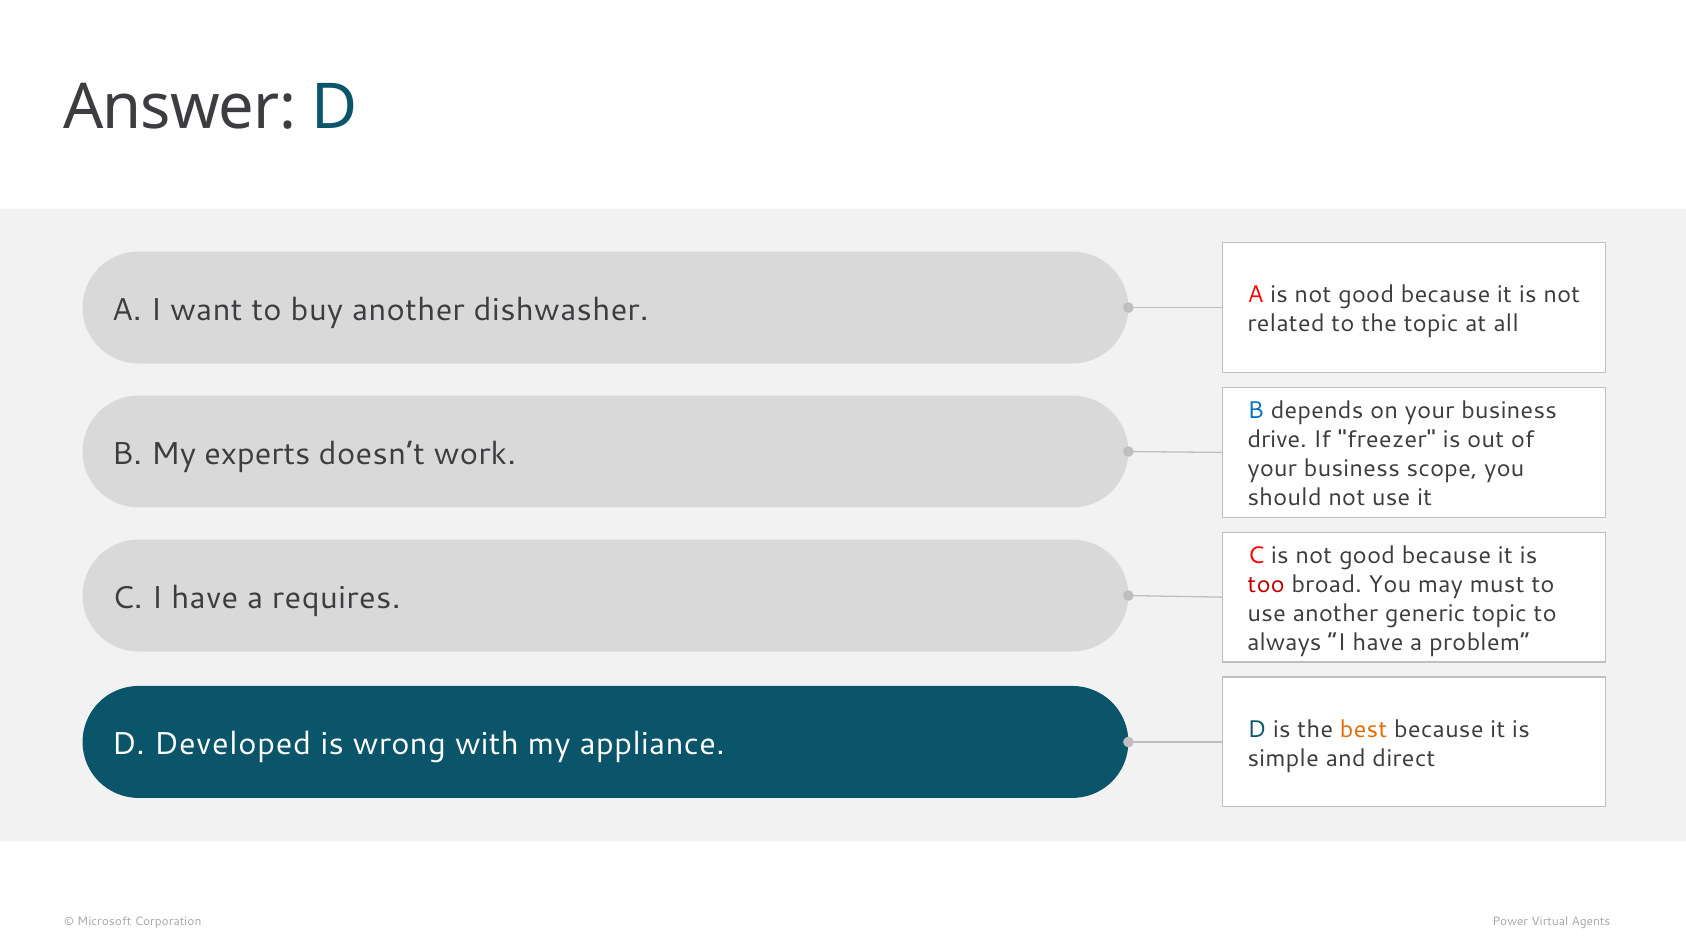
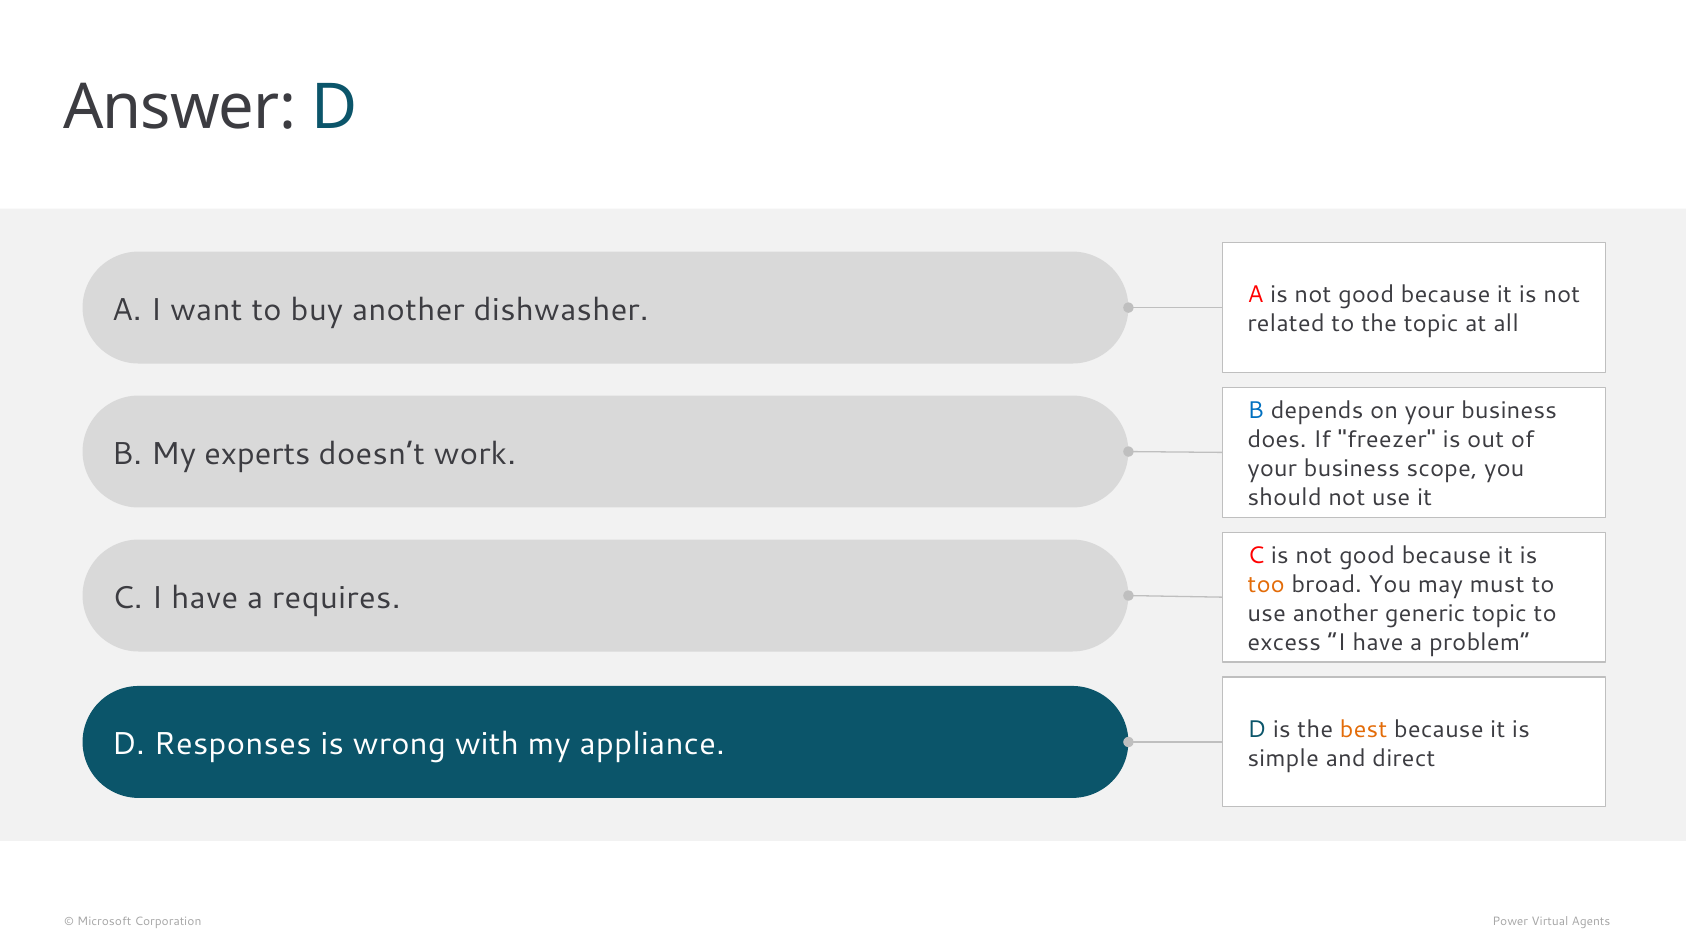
drive: drive -> does
too colour: red -> orange
always: always -> excess
Developed: Developed -> Responses
